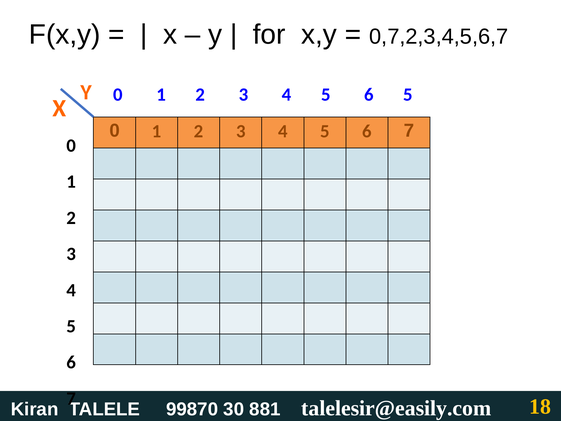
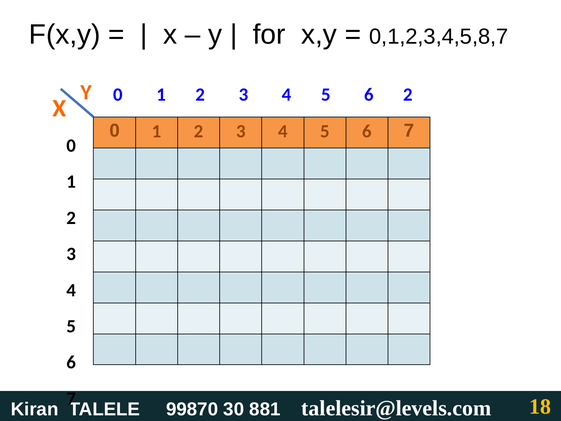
0,7,2,3,4,5,6,7: 0,7,2,3,4,5,6,7 -> 0,1,2,3,4,5,8,7
6 5: 5 -> 2
talelesir@easily.com: talelesir@easily.com -> talelesir@levels.com
